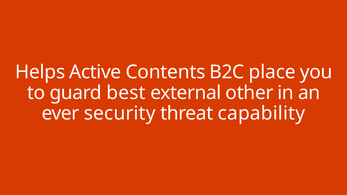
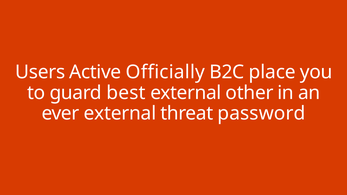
Helps: Helps -> Users
Contents: Contents -> Officially
ever security: security -> external
capability: capability -> password
